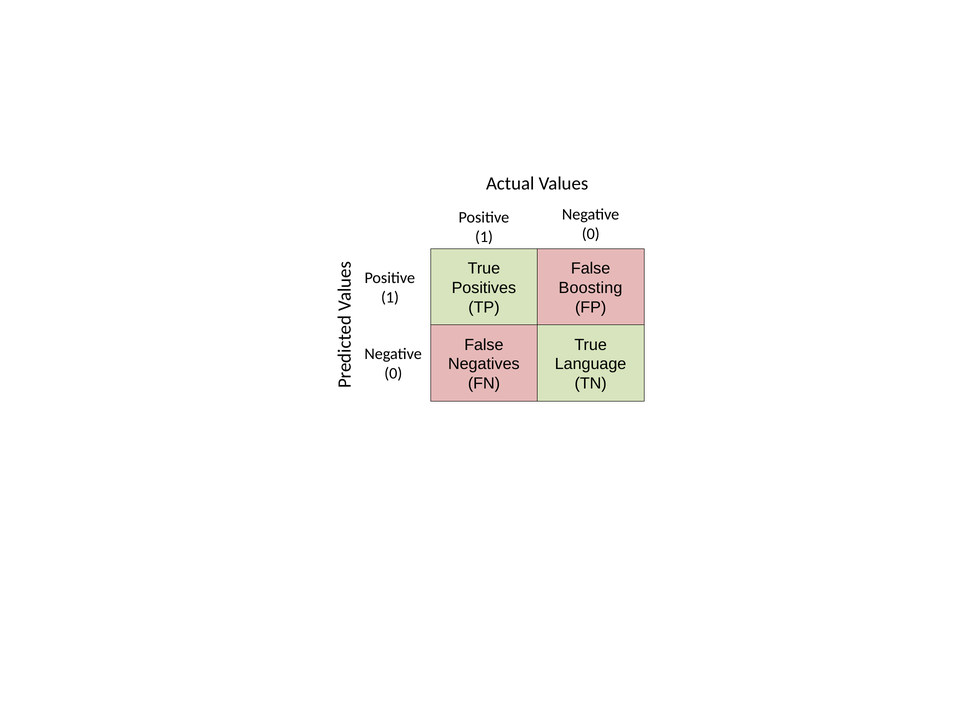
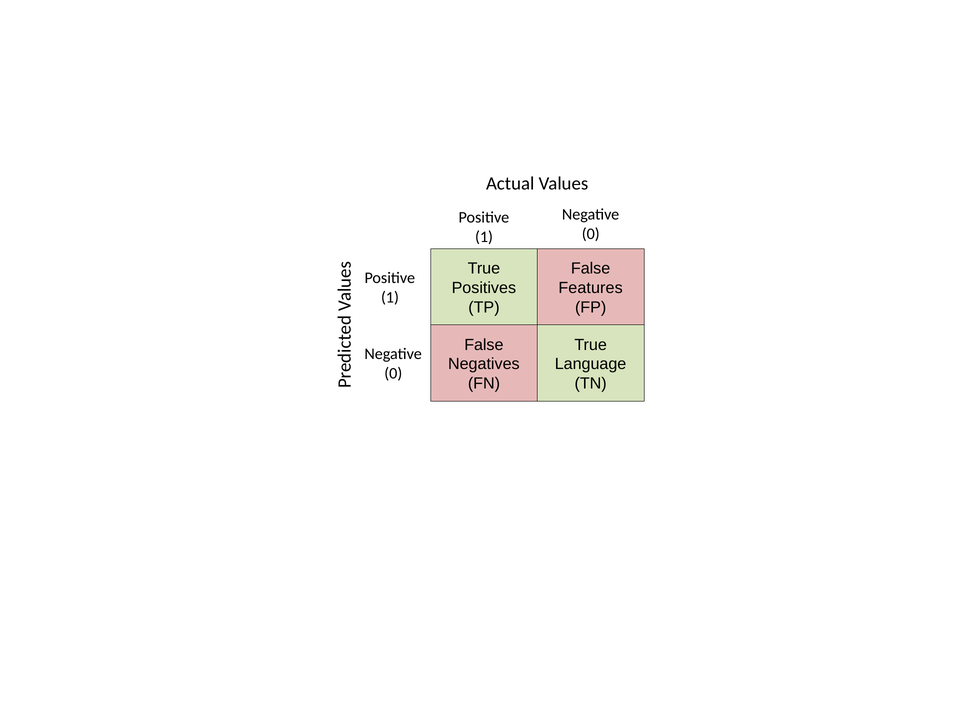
Boosting: Boosting -> Features
